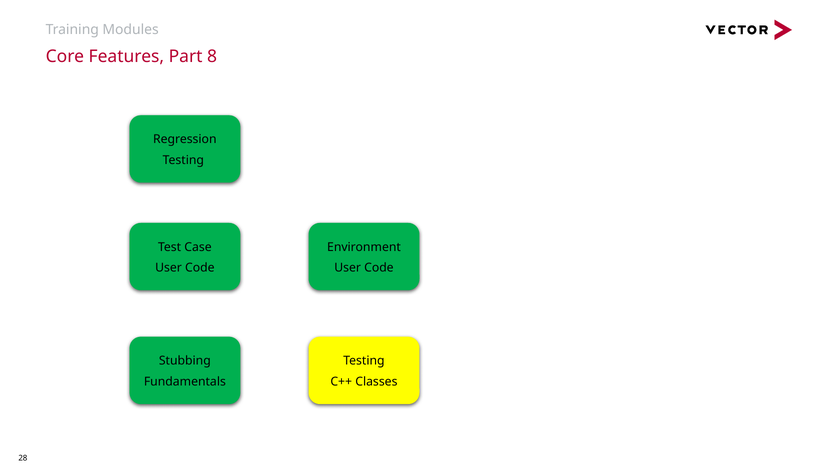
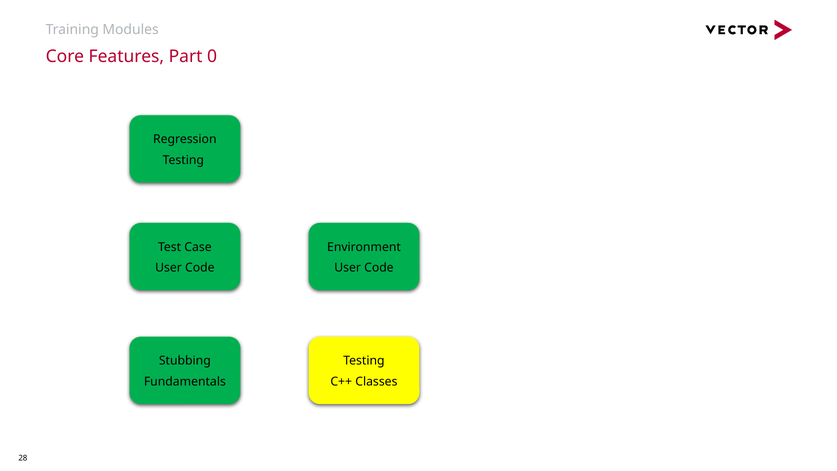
8: 8 -> 0
